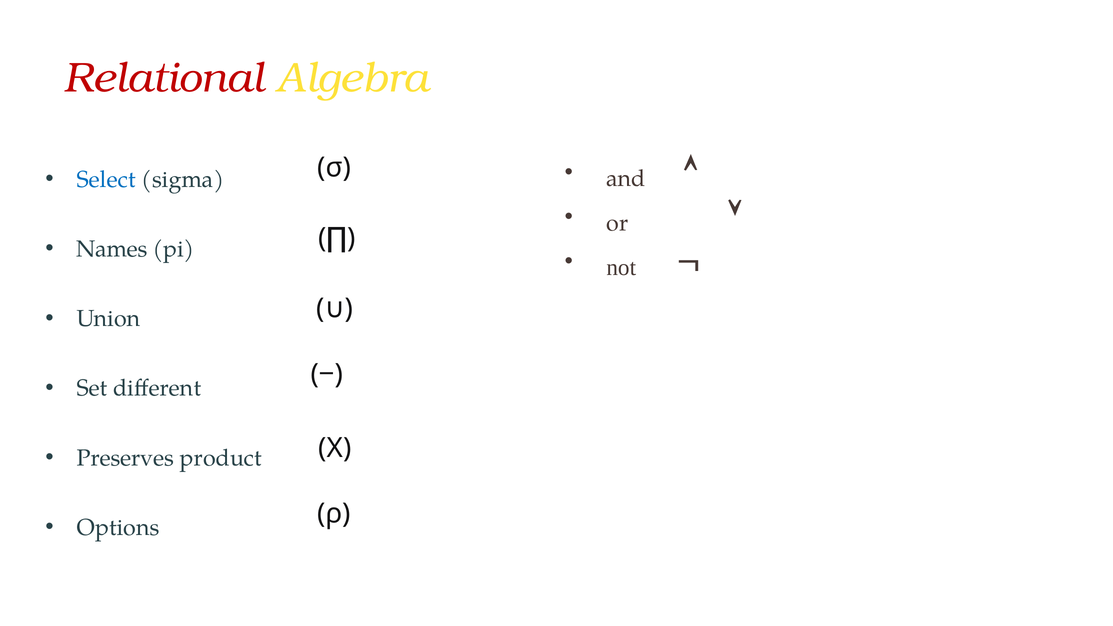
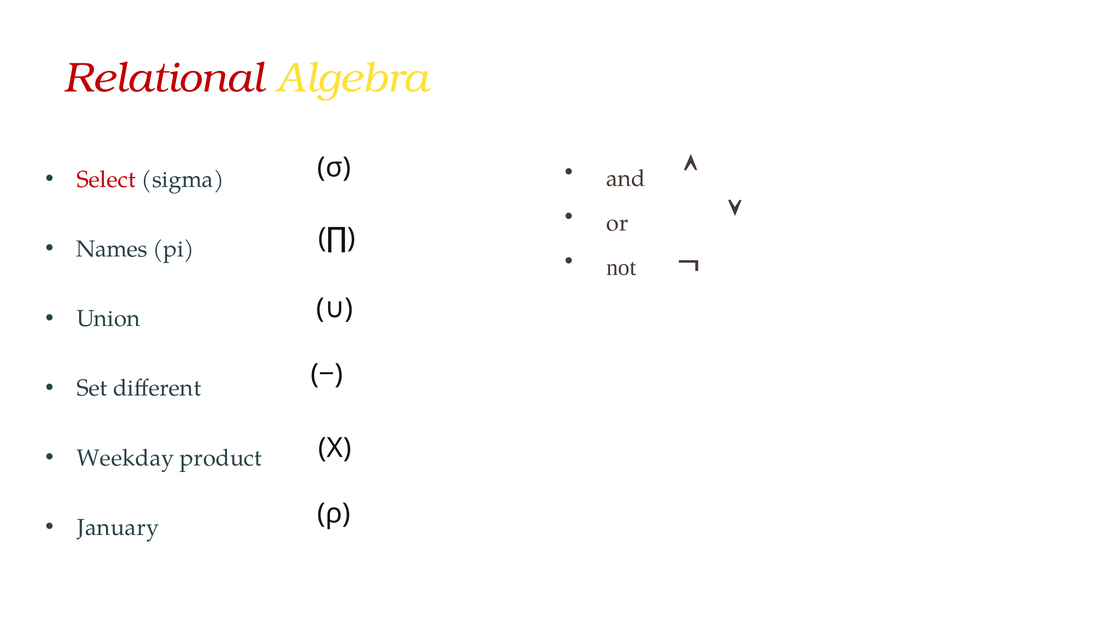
Select colour: blue -> red
Preserves: Preserves -> Weekday
Options: Options -> January
